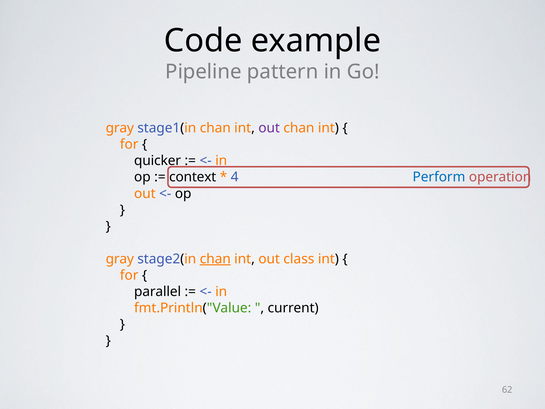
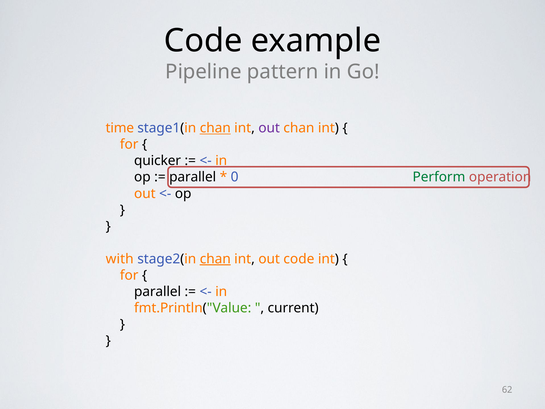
gray at (120, 128): gray -> time
chan at (215, 128) underline: none -> present
Perform colour: blue -> green
context at (193, 177): context -> parallel
4: 4 -> 0
gray at (120, 259): gray -> with
out class: class -> code
